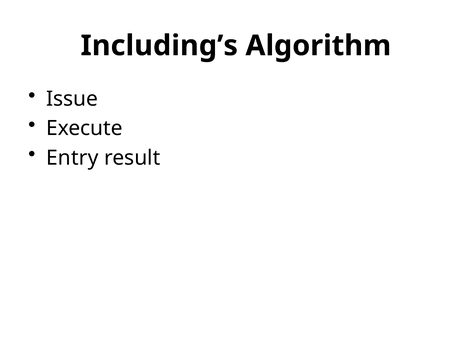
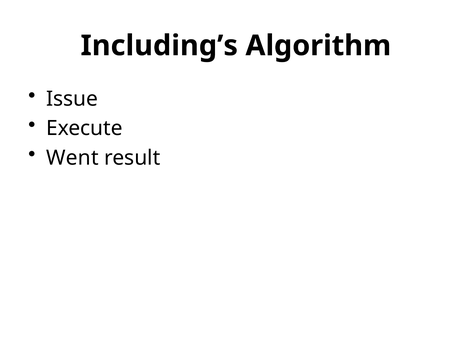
Entry: Entry -> Went
